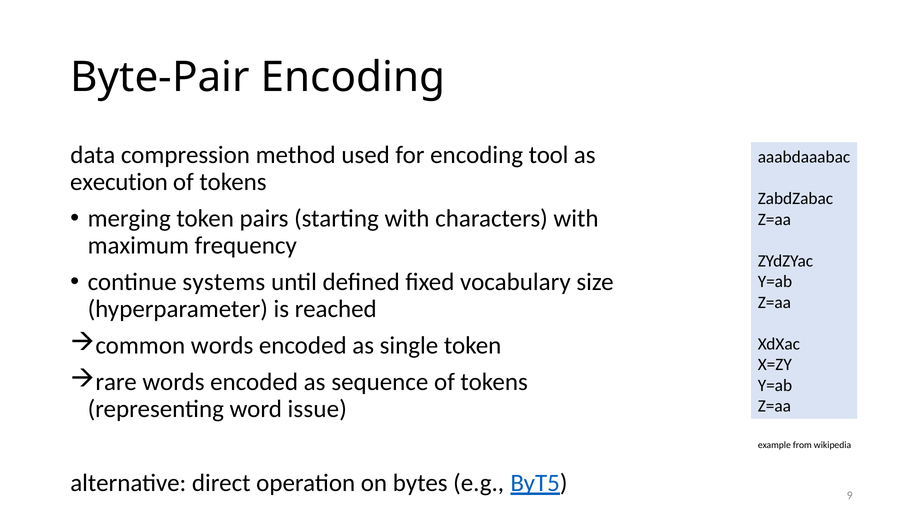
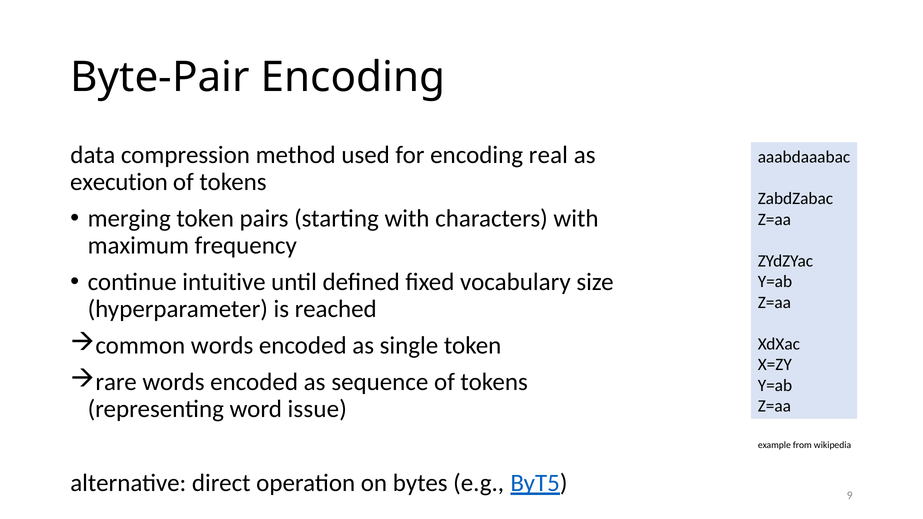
tool: tool -> real
systems: systems -> intuitive
